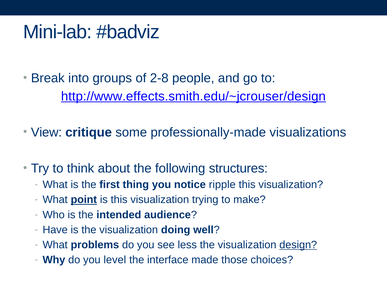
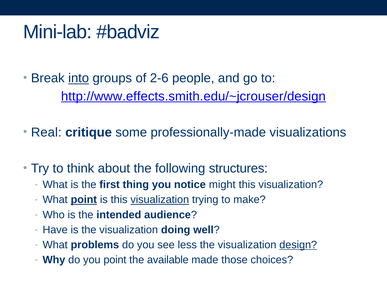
into underline: none -> present
2-8: 2-8 -> 2-6
View: View -> Real
ripple: ripple -> might
visualization at (160, 200) underline: none -> present
you level: level -> point
interface: interface -> available
